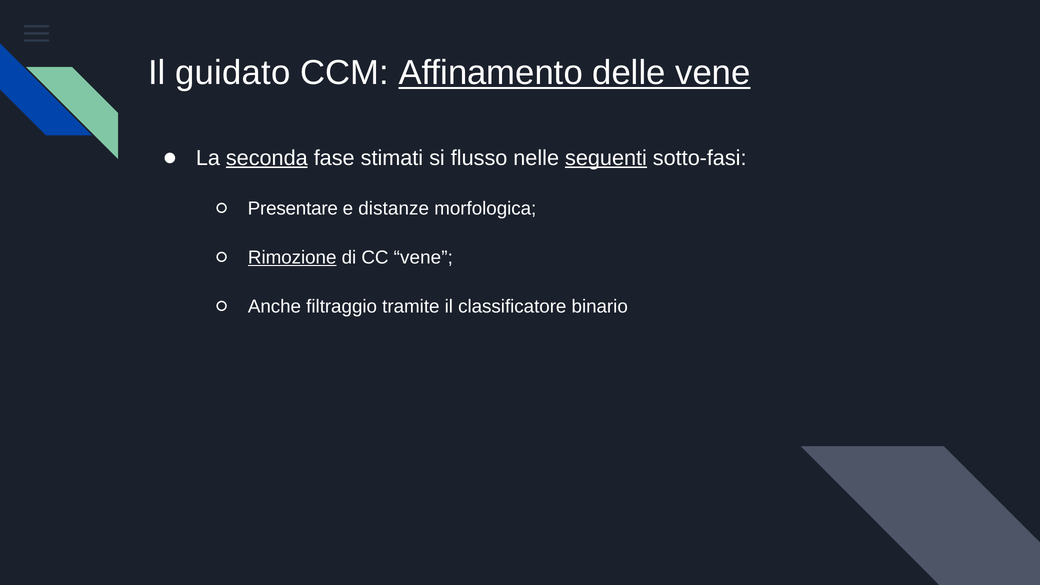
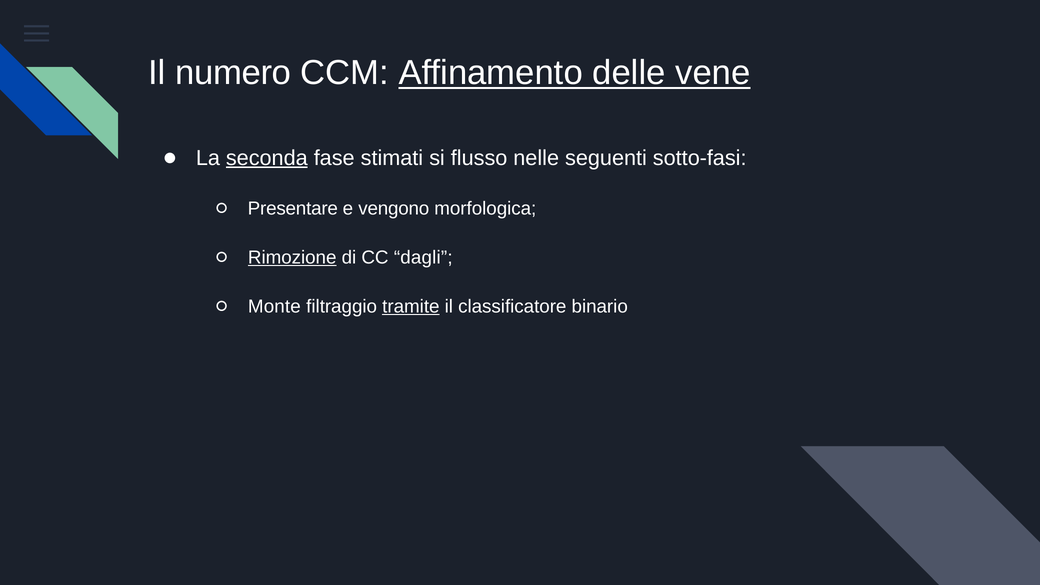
guidato: guidato -> numero
seguenti underline: present -> none
distanze: distanze -> vengono
CC vene: vene -> dagli
Anche: Anche -> Monte
tramite underline: none -> present
